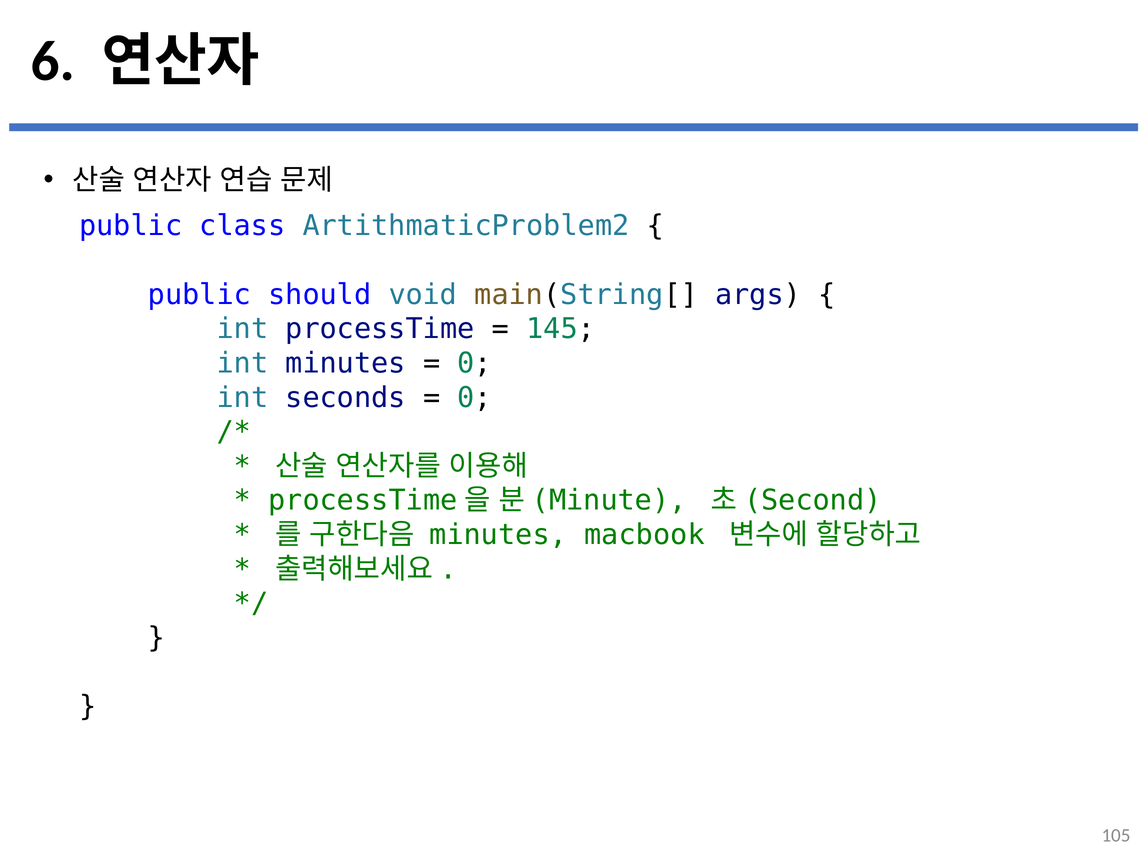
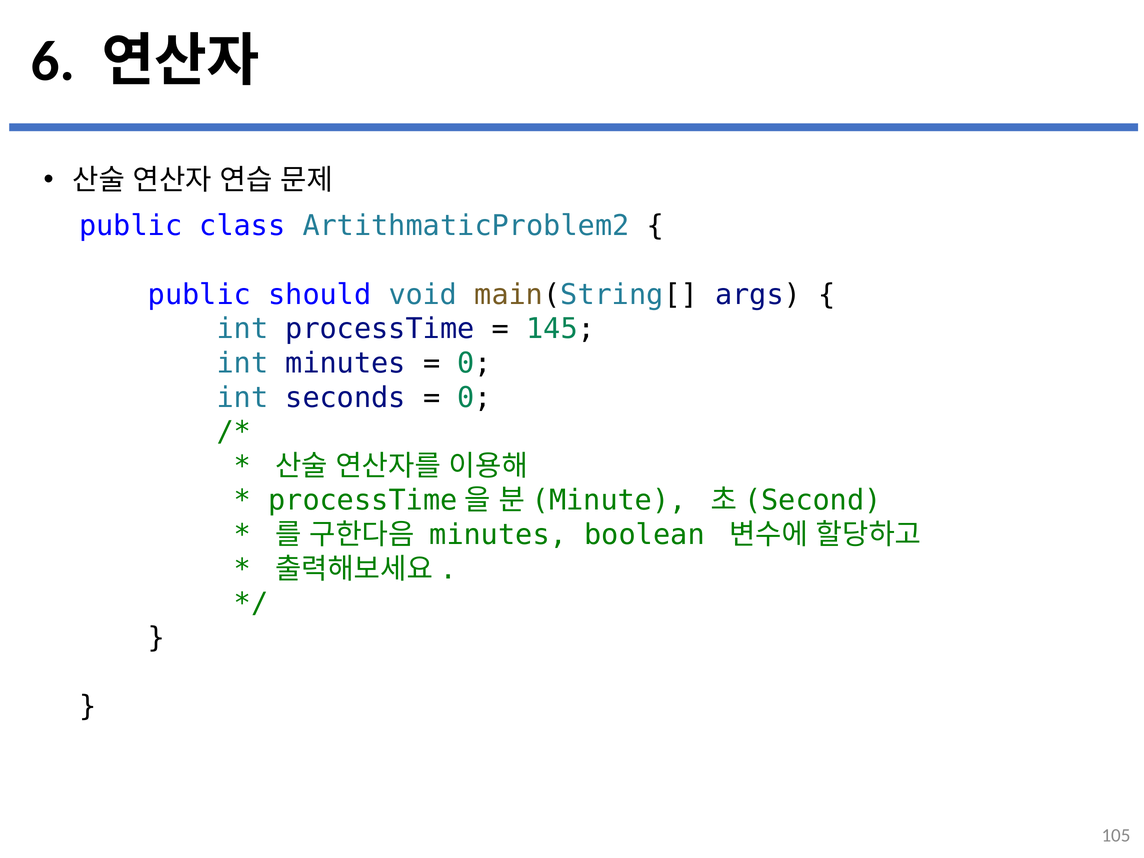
macbook: macbook -> boolean
